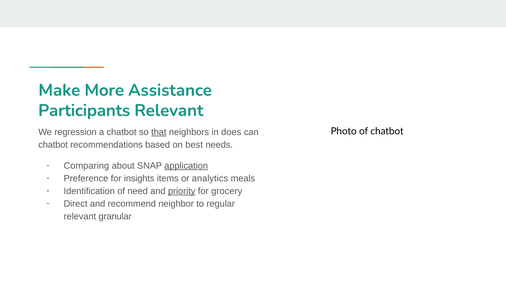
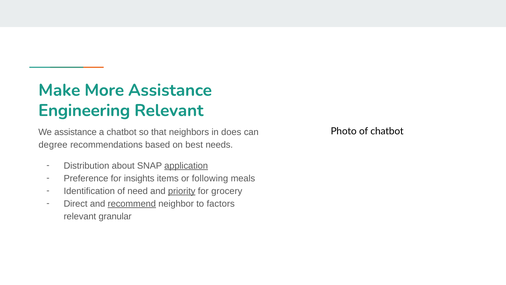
Participants: Participants -> Engineering
We regression: regression -> assistance
that underline: present -> none
chatbot at (53, 145): chatbot -> degree
Comparing: Comparing -> Distribution
analytics: analytics -> following
recommend underline: none -> present
regular: regular -> factors
